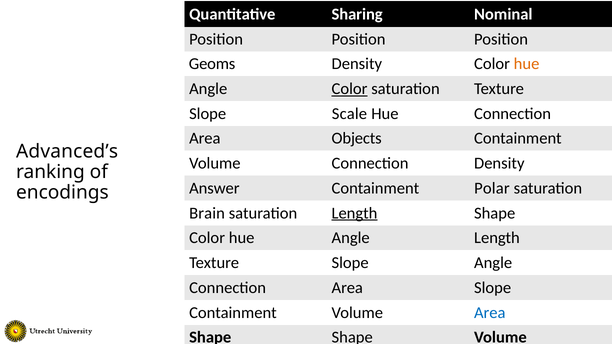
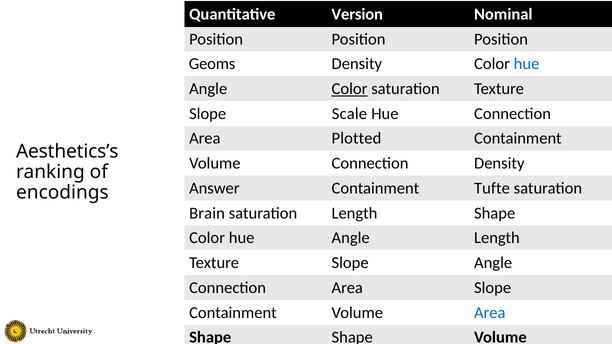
Sharing: Sharing -> Version
hue at (527, 64) colour: orange -> blue
Objects: Objects -> Plotted
Advanced’s: Advanced’s -> Aesthetics’s
Polar: Polar -> Tufte
Length at (354, 213) underline: present -> none
